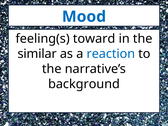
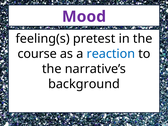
Mood colour: blue -> purple
toward: toward -> pretest
similar: similar -> course
